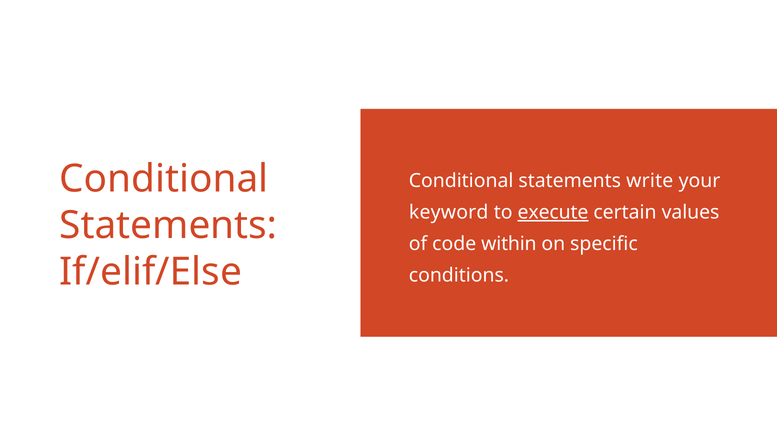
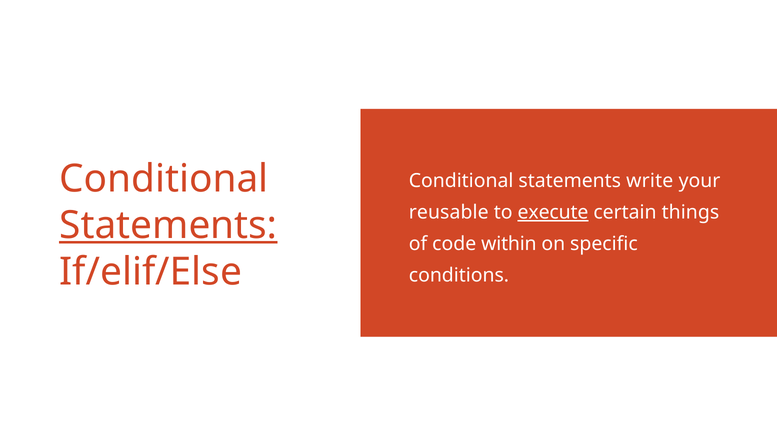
keyword: keyword -> reusable
values: values -> things
Statements at (168, 225) underline: none -> present
